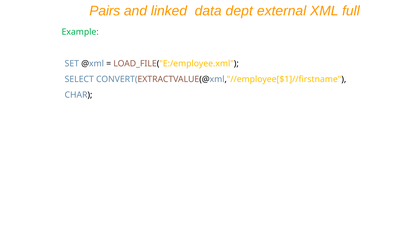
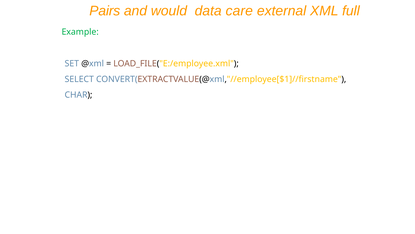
linked: linked -> would
dept: dept -> care
